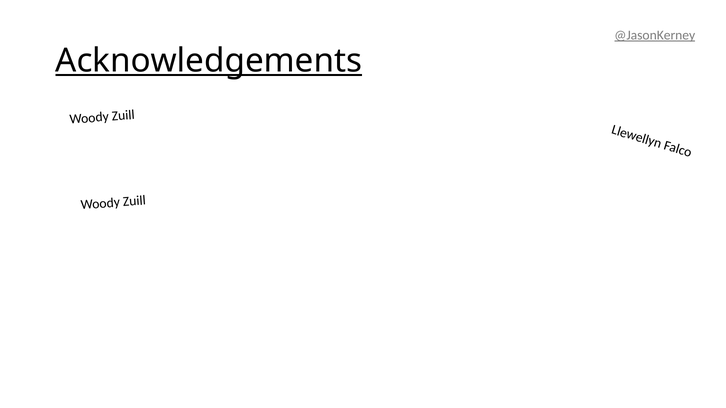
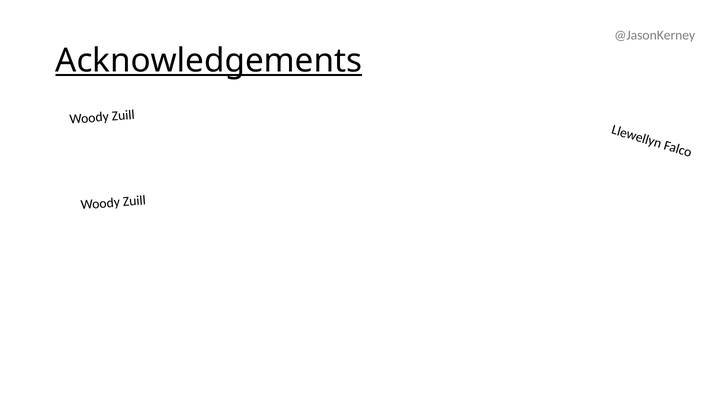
@JasonKerney underline: present -> none
